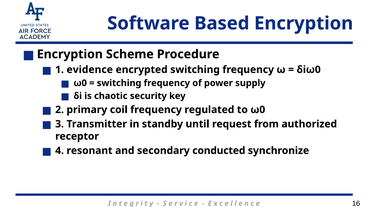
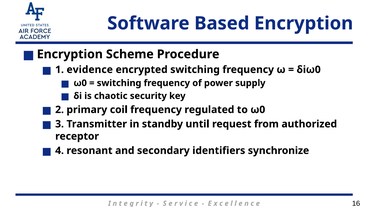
conducted: conducted -> identifiers
